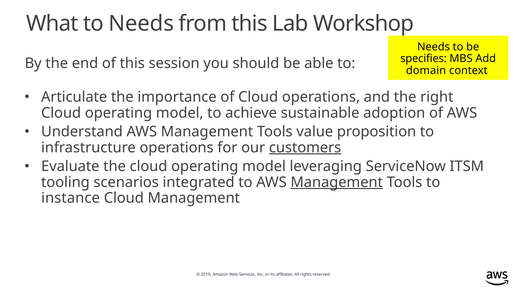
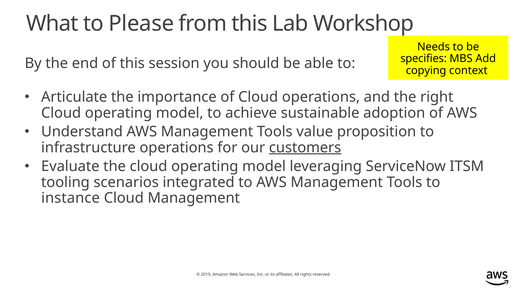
to Needs: Needs -> Please
domain: domain -> copying
Management at (337, 182) underline: present -> none
